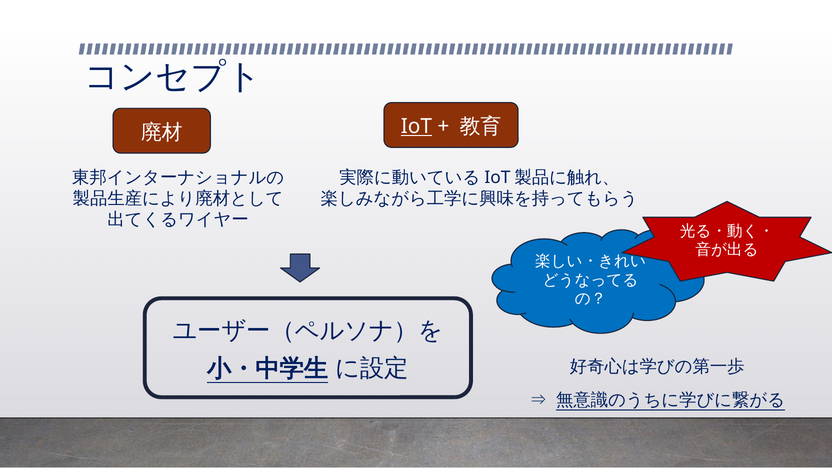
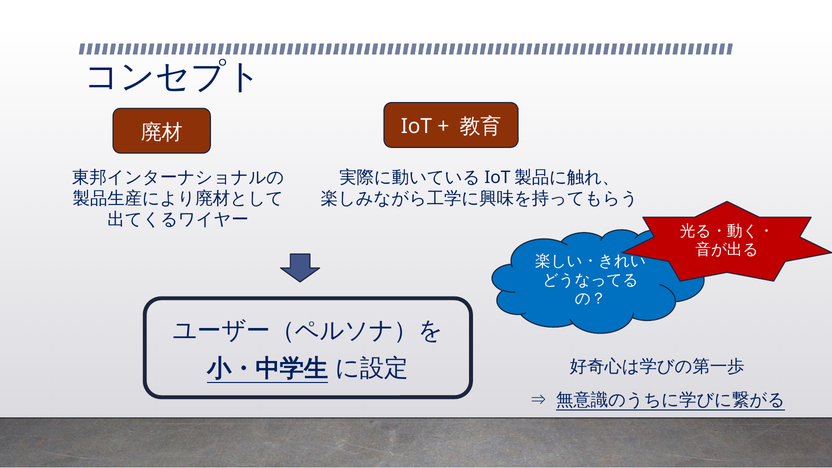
IoT underline: present -> none
